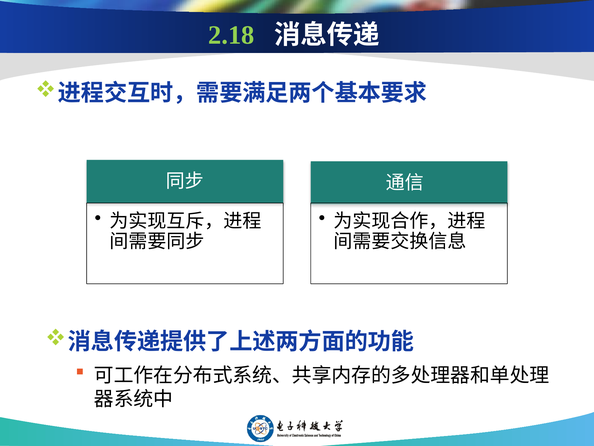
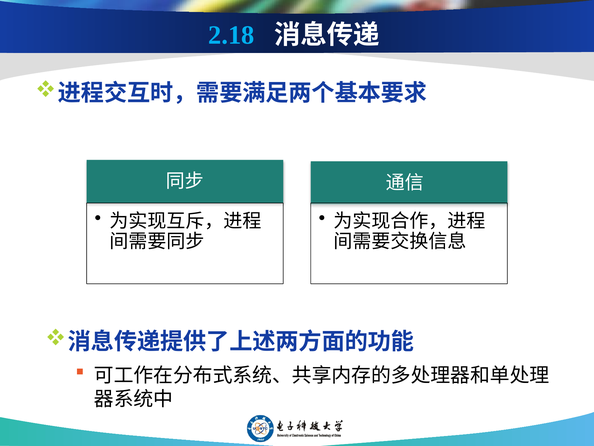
2.18 colour: light green -> light blue
